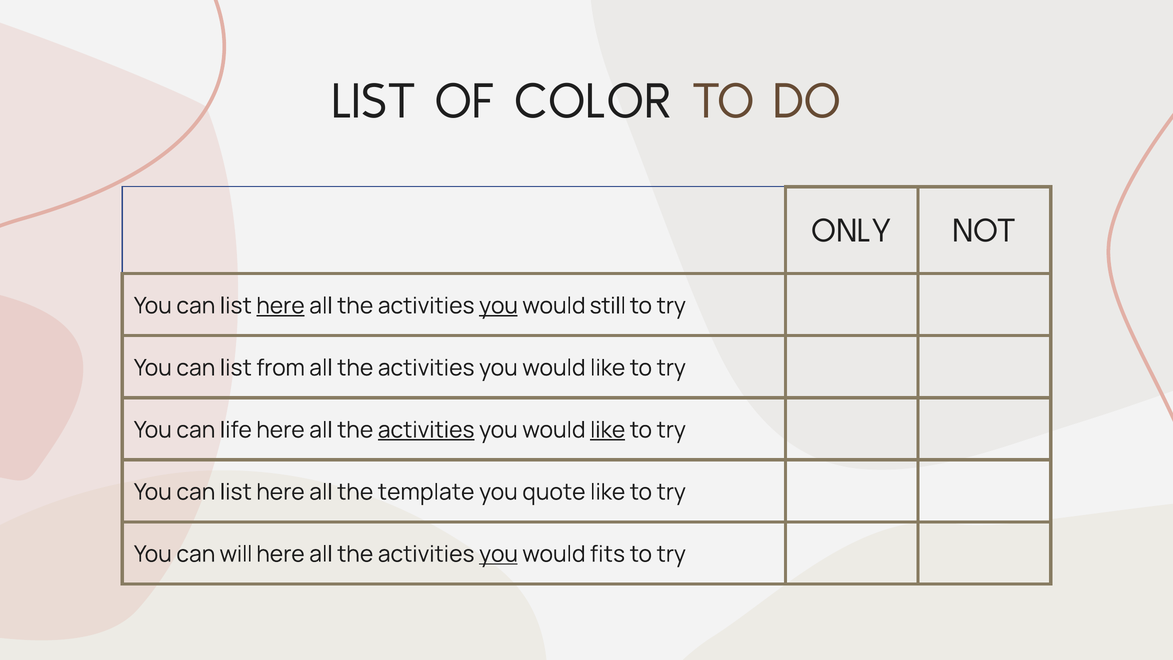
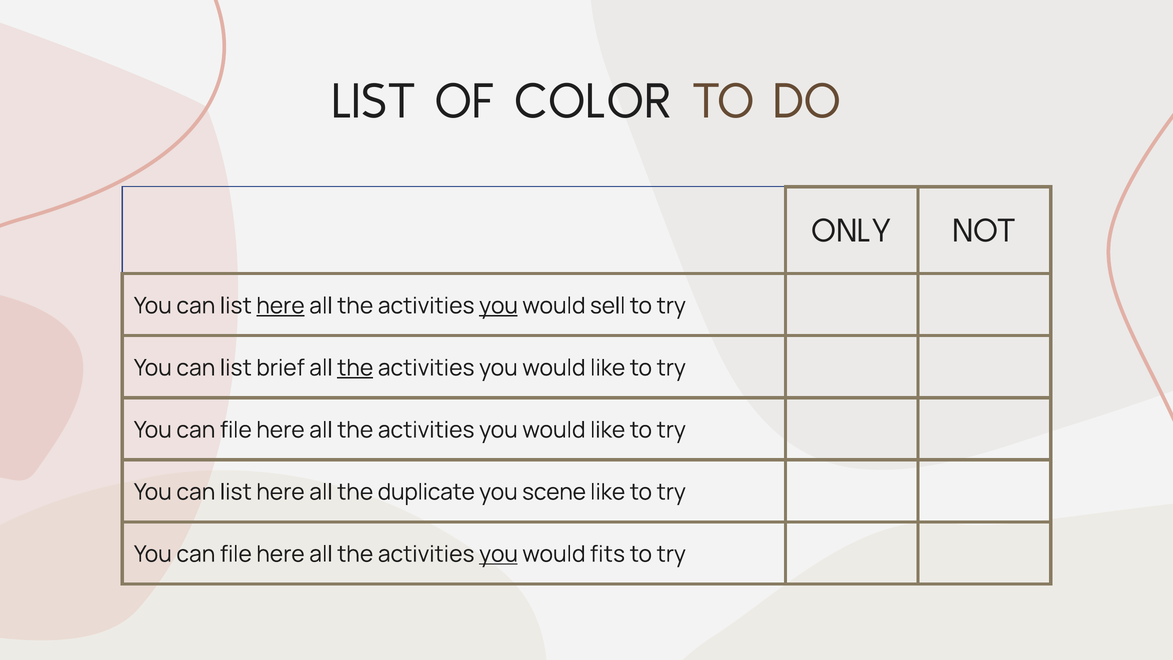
still: still -> sell
from: from -> brief
the at (355, 368) underline: none -> present
life at (236, 430): life -> file
activities at (426, 430) underline: present -> none
like at (608, 430) underline: present -> none
template: template -> duplicate
quote: quote -> scene
will at (236, 554): will -> file
